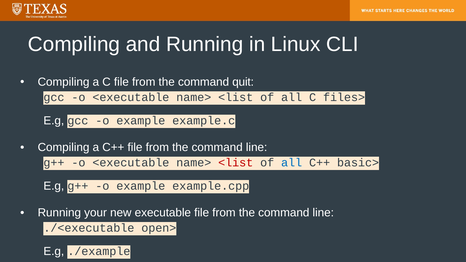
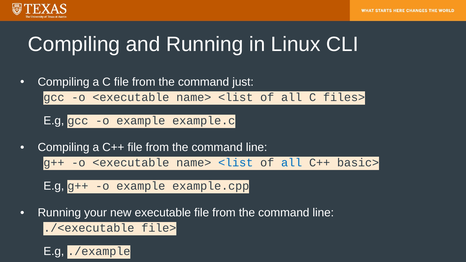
quit: quit -> just
<list at (236, 163) colour: red -> blue
open>: open> -> file>
